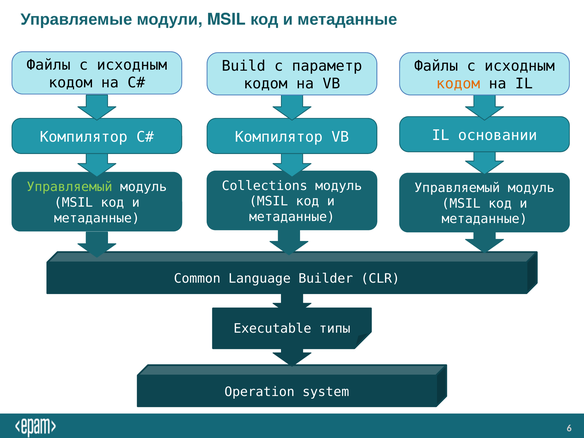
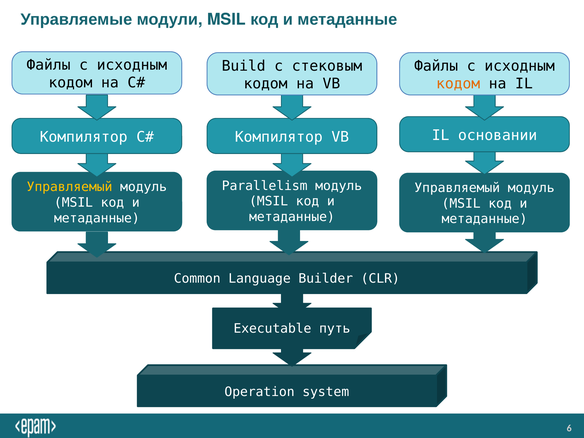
параметр: параметр -> стековым
Collections: Collections -> Parallelism
Управляемый at (70, 187) colour: light green -> yellow
типы: типы -> путь
